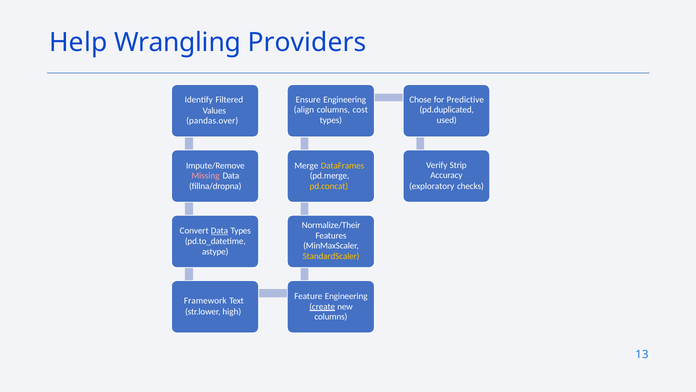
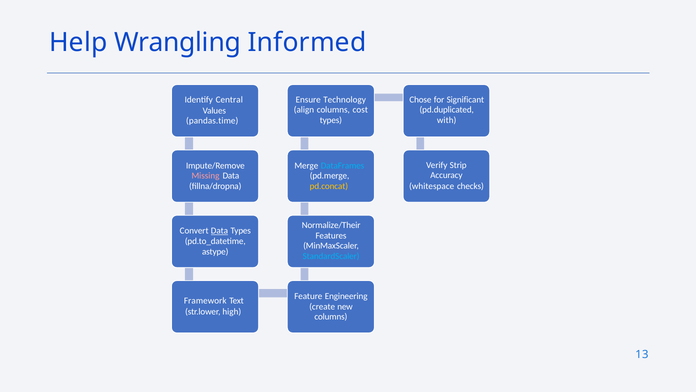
Providers: Providers -> Informed
Ensure Engineering: Engineering -> Technology
Predictive: Predictive -> Significant
Filtered: Filtered -> Central
used: used -> with
pandas.over: pandas.over -> pandas.time
DataFrames colour: yellow -> light blue
exploratory: exploratory -> whitespace
StandardScaler colour: yellow -> light blue
create underline: present -> none
